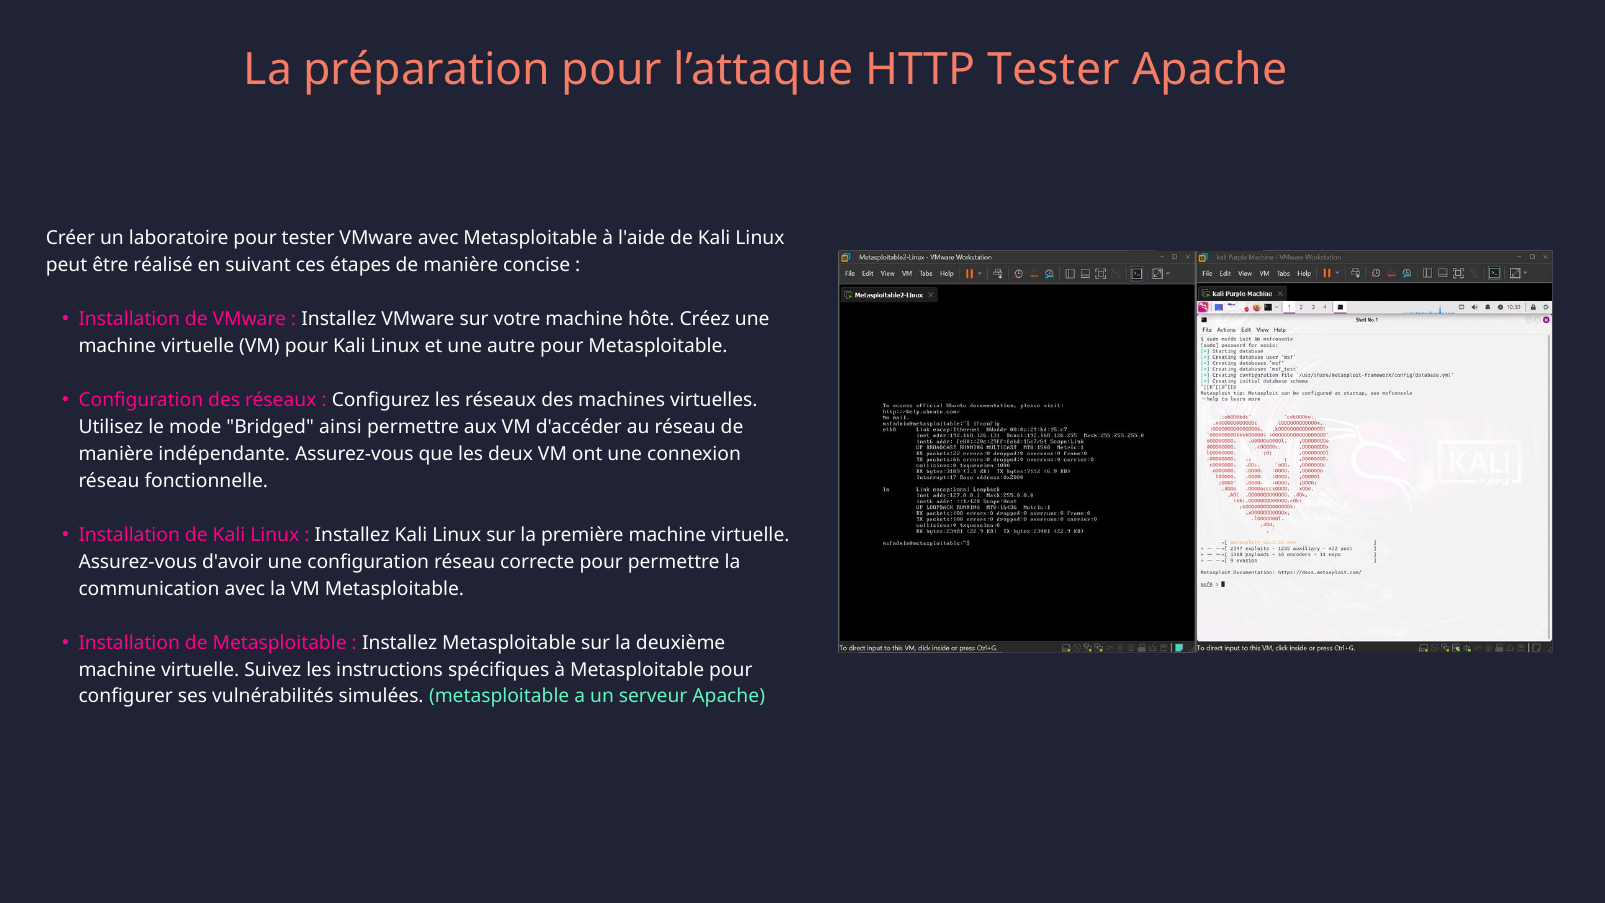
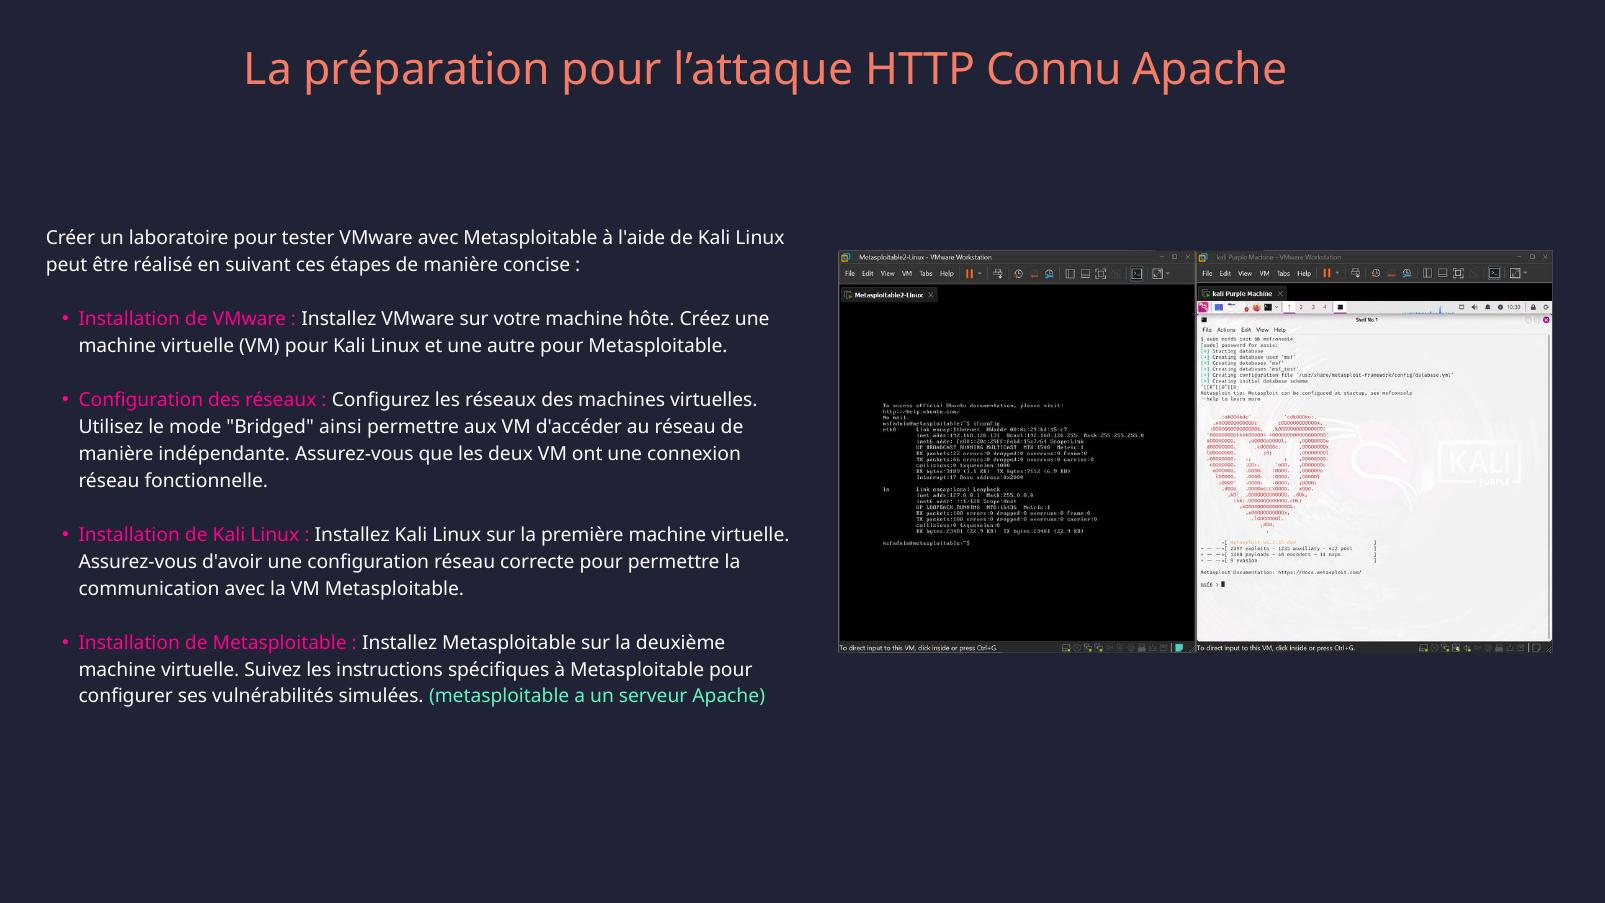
HTTP Tester: Tester -> Connu
